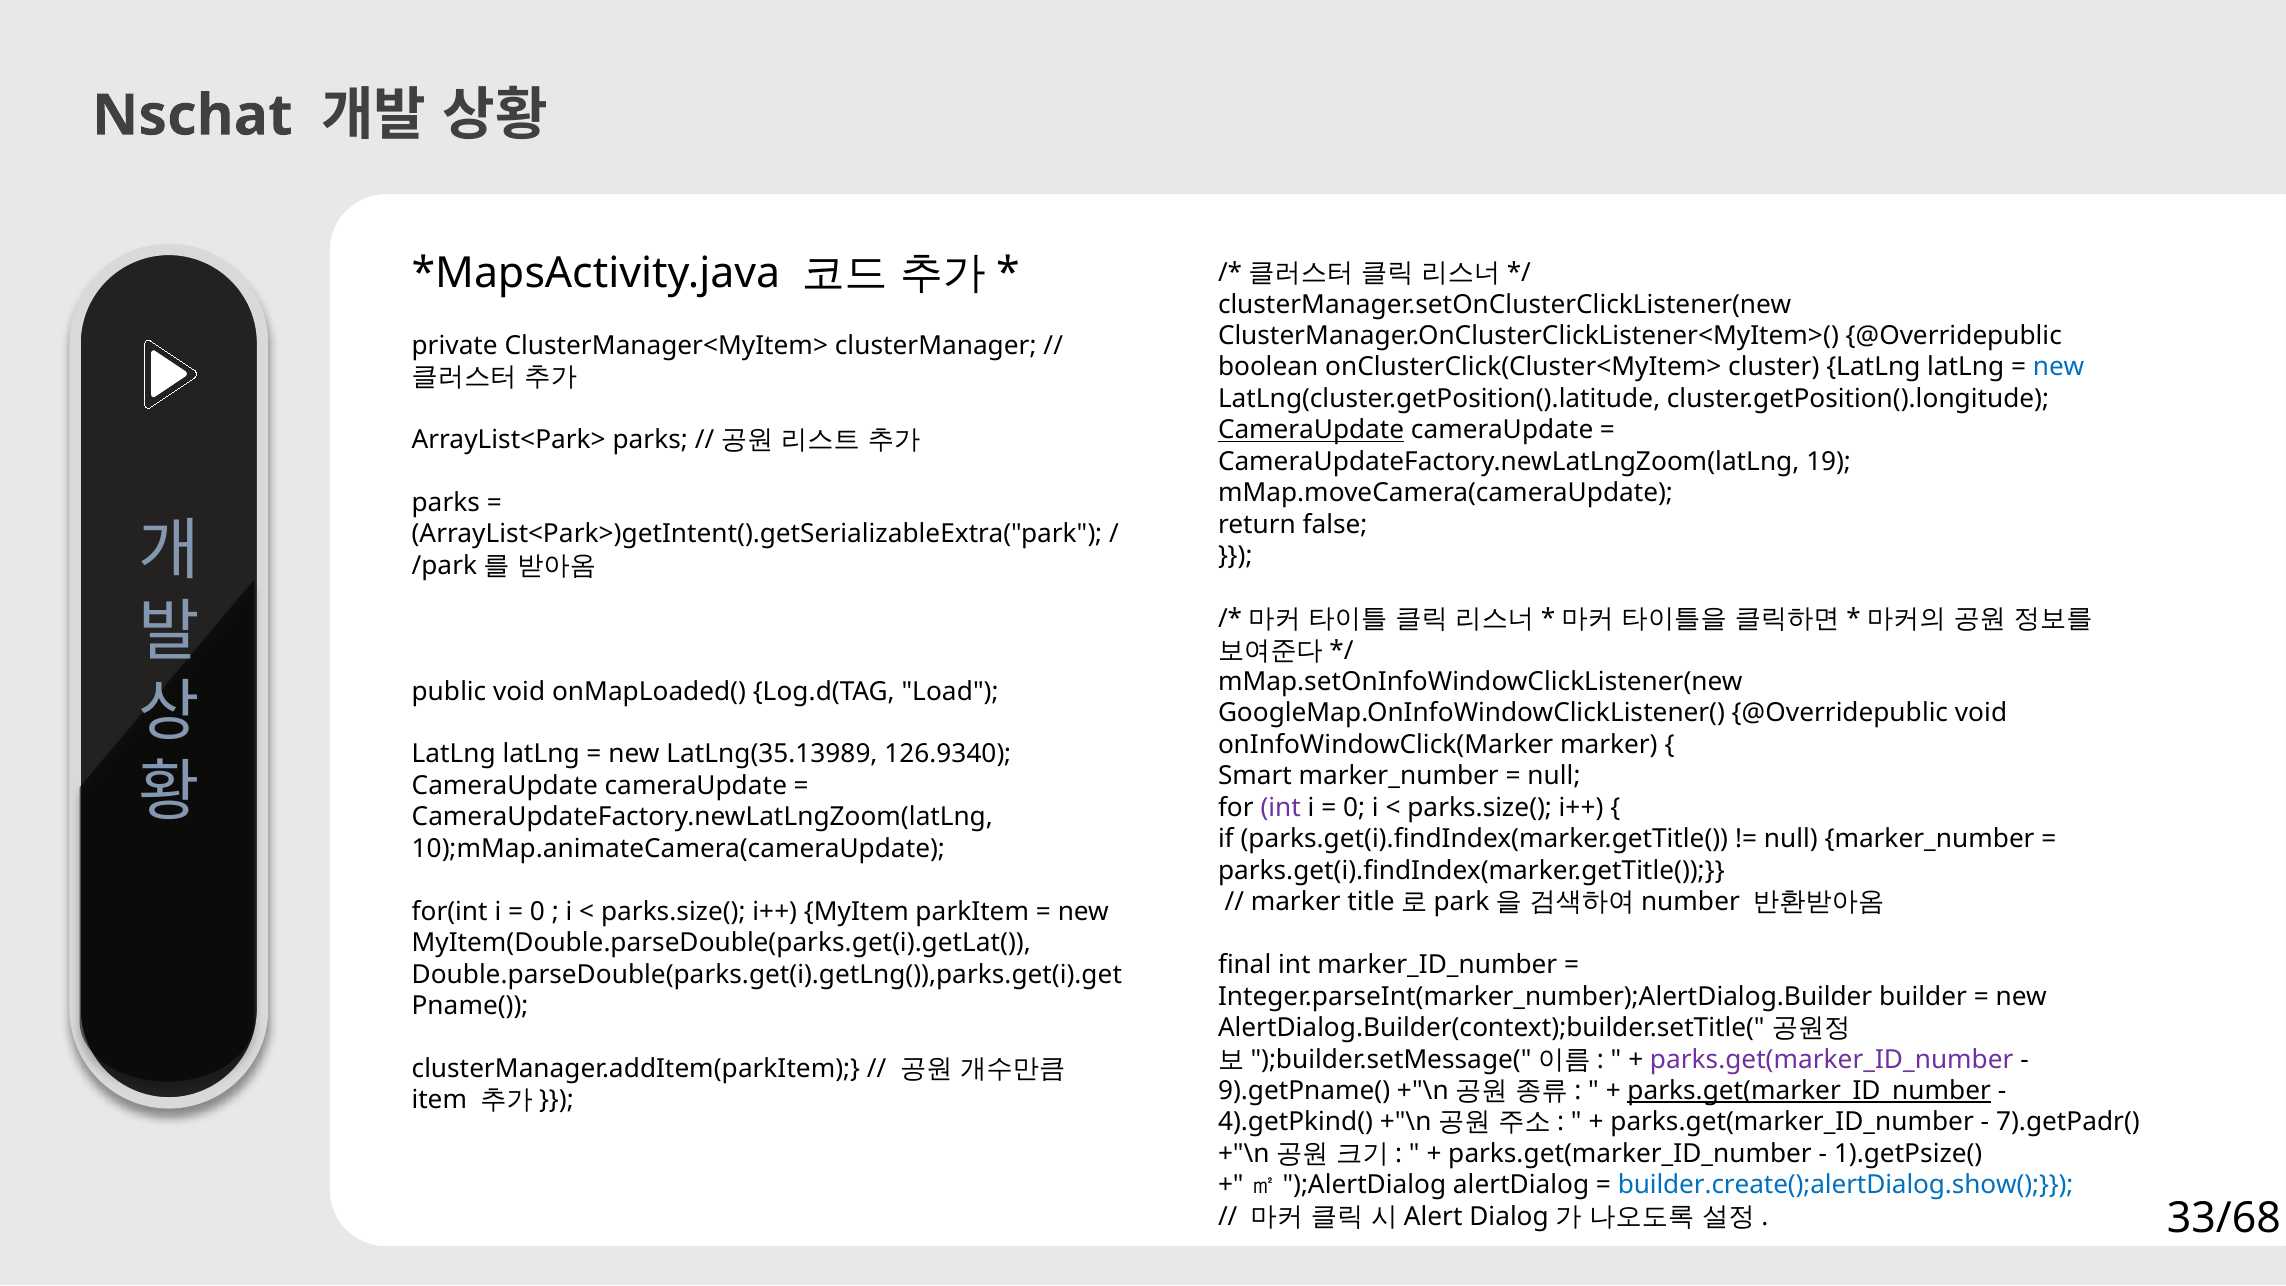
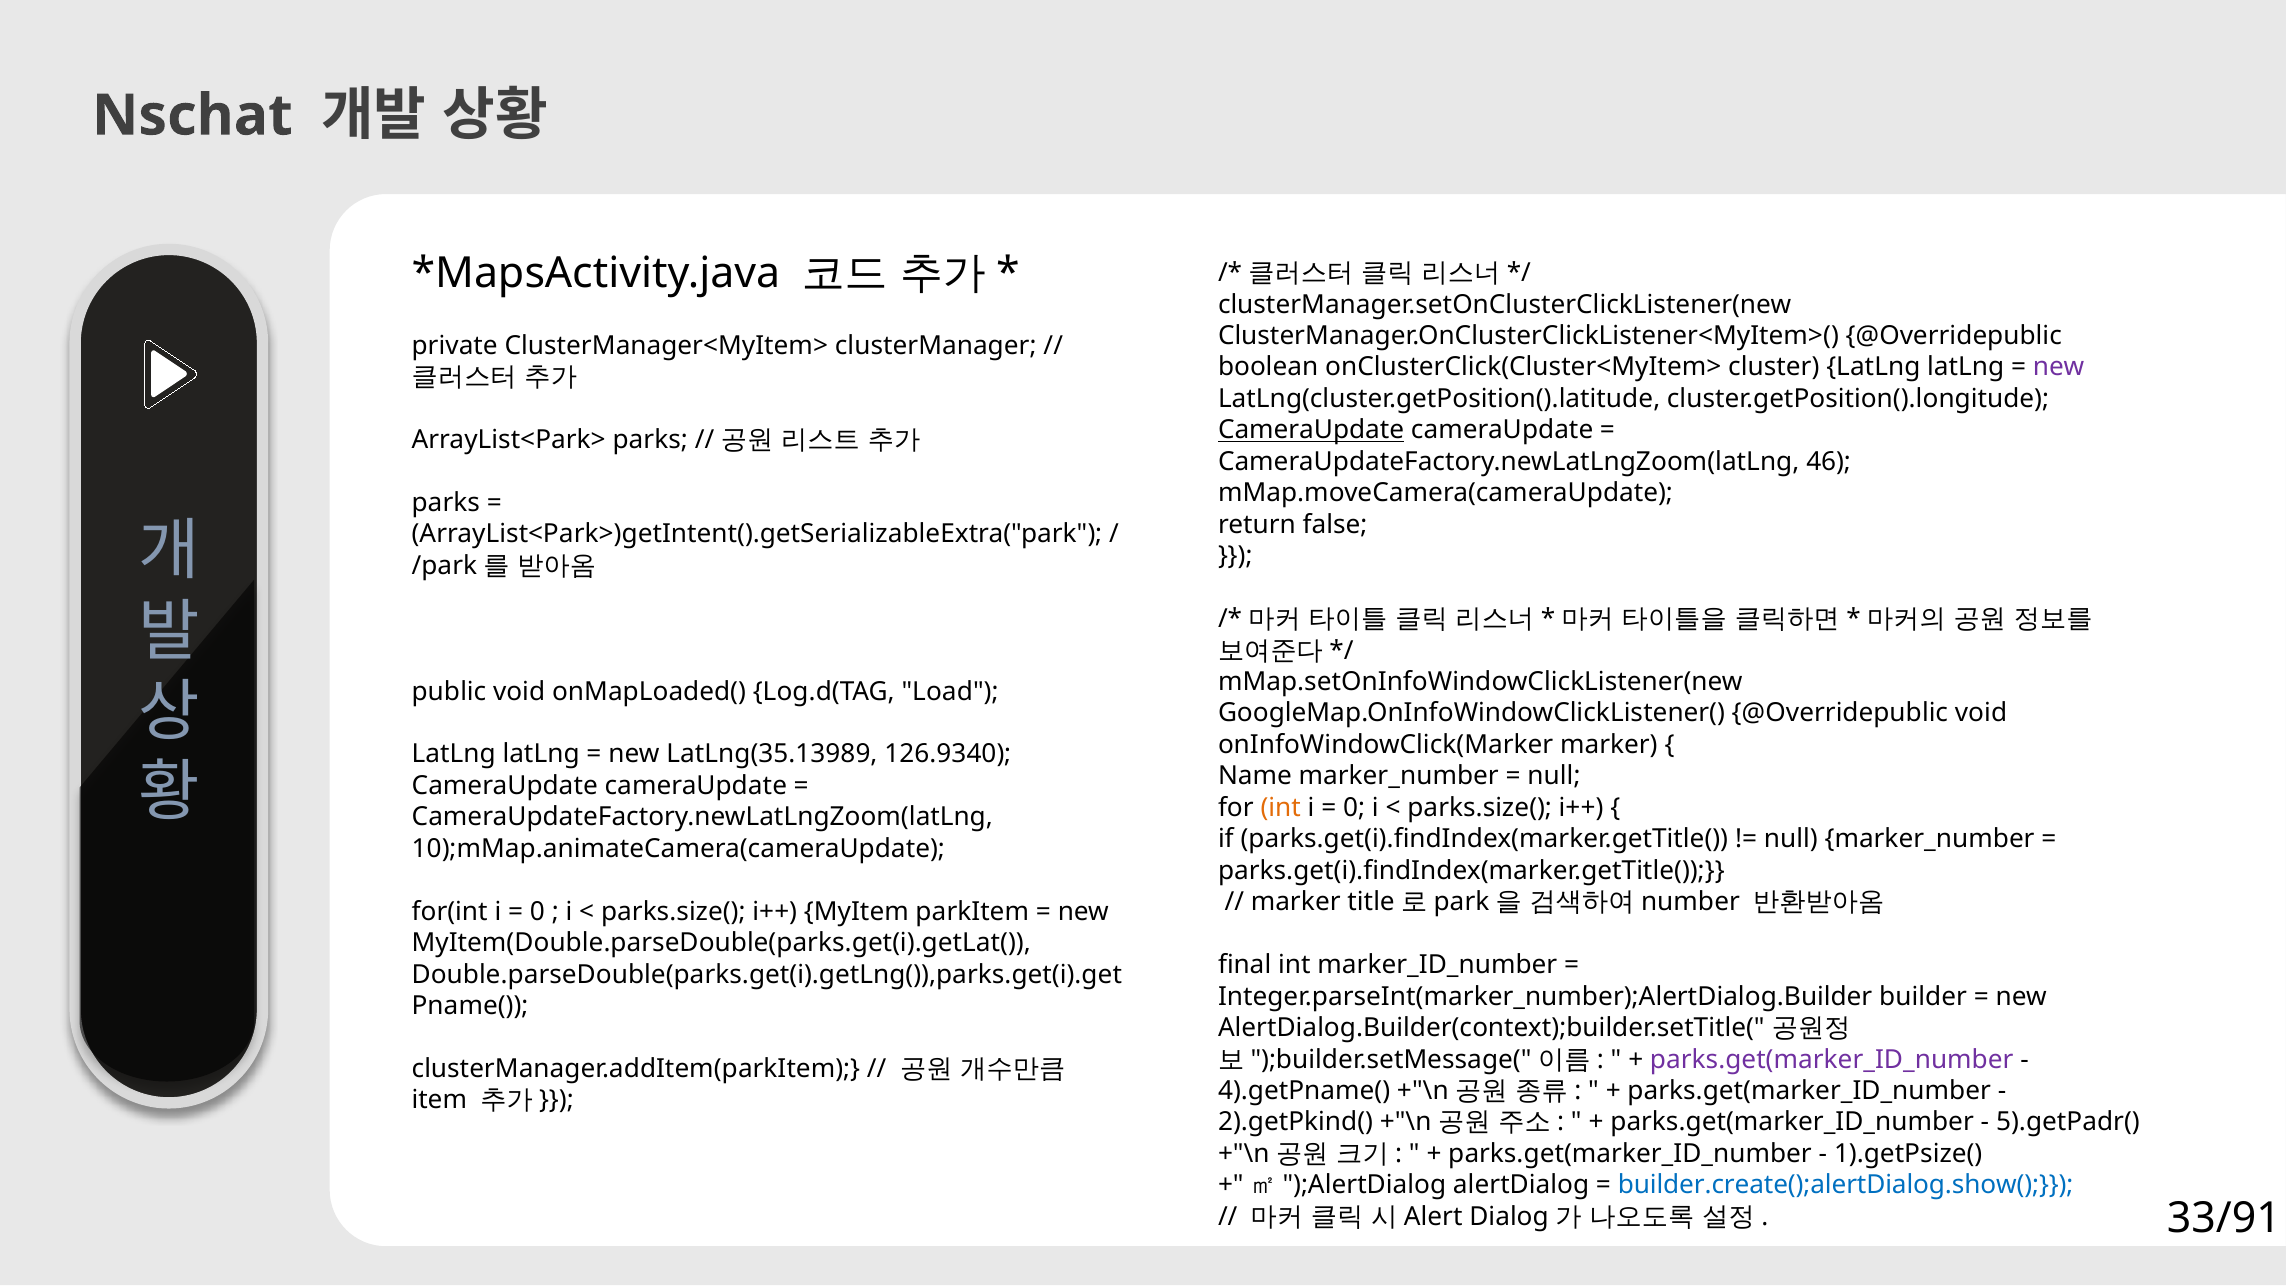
new at (2059, 367) colour: blue -> purple
19: 19 -> 46
Smart: Smart -> Name
int at (1281, 808) colour: purple -> orange
9).getPname(: 9).getPname( -> 4).getPname(
parks.get(marker_ID_number at (1809, 1091) underline: present -> none
4).getPkind(: 4).getPkind( -> 2).getPkind(
7).getPadr(: 7).getPadr( -> 5).getPadr(
33/68: 33/68 -> 33/91
